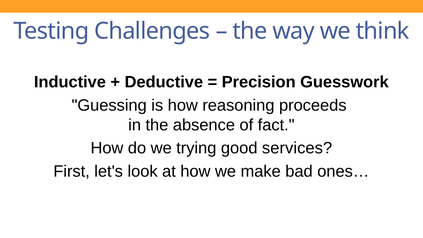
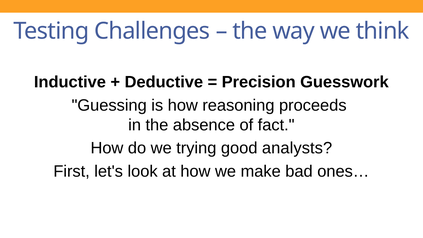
services: services -> analysts
